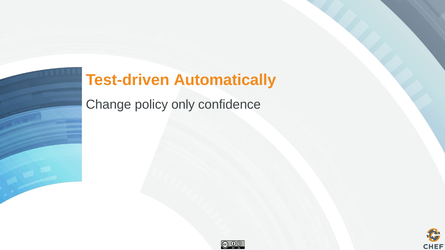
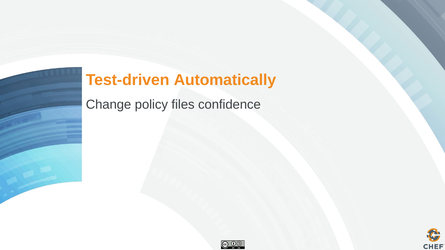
only: only -> files
